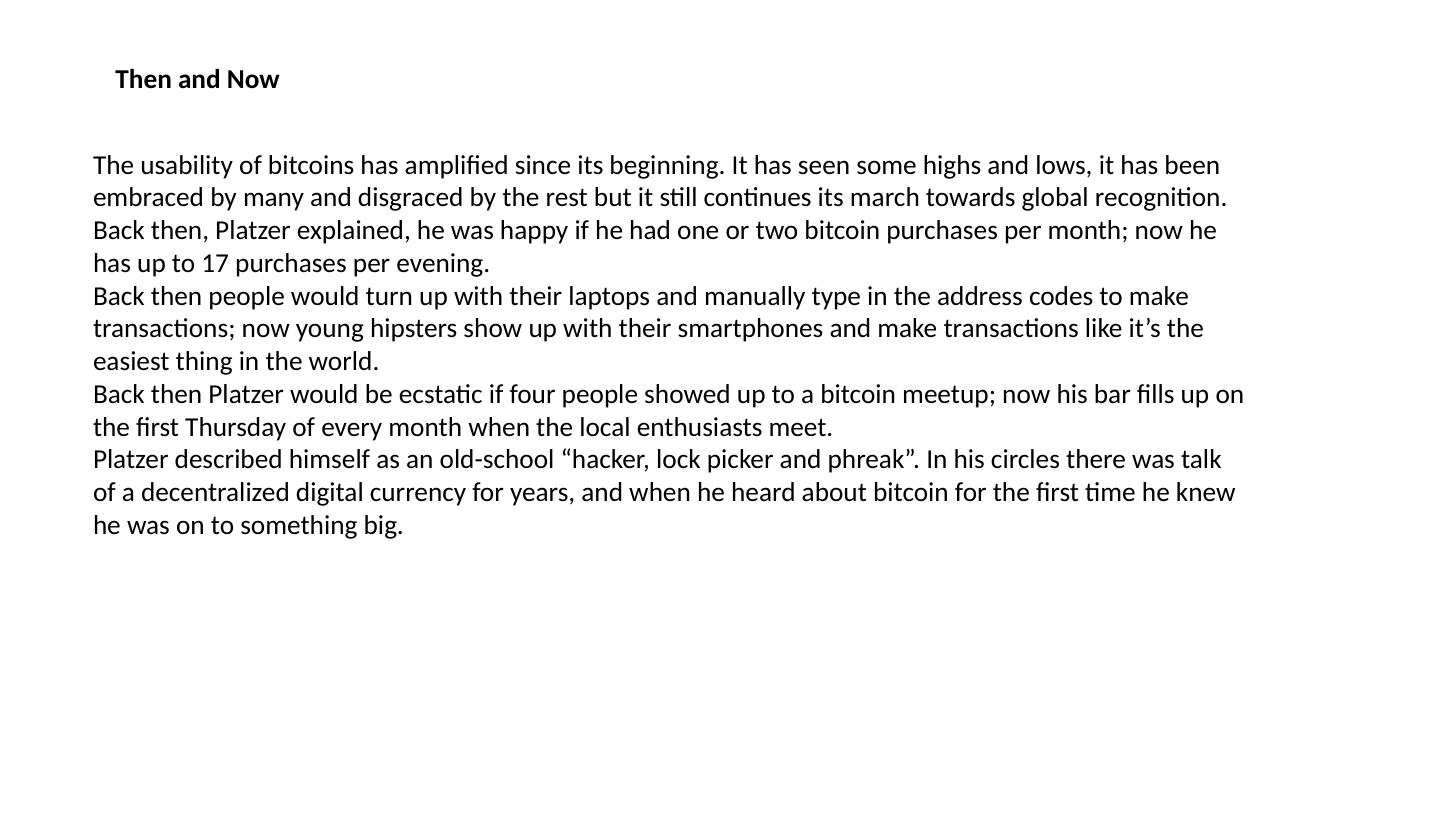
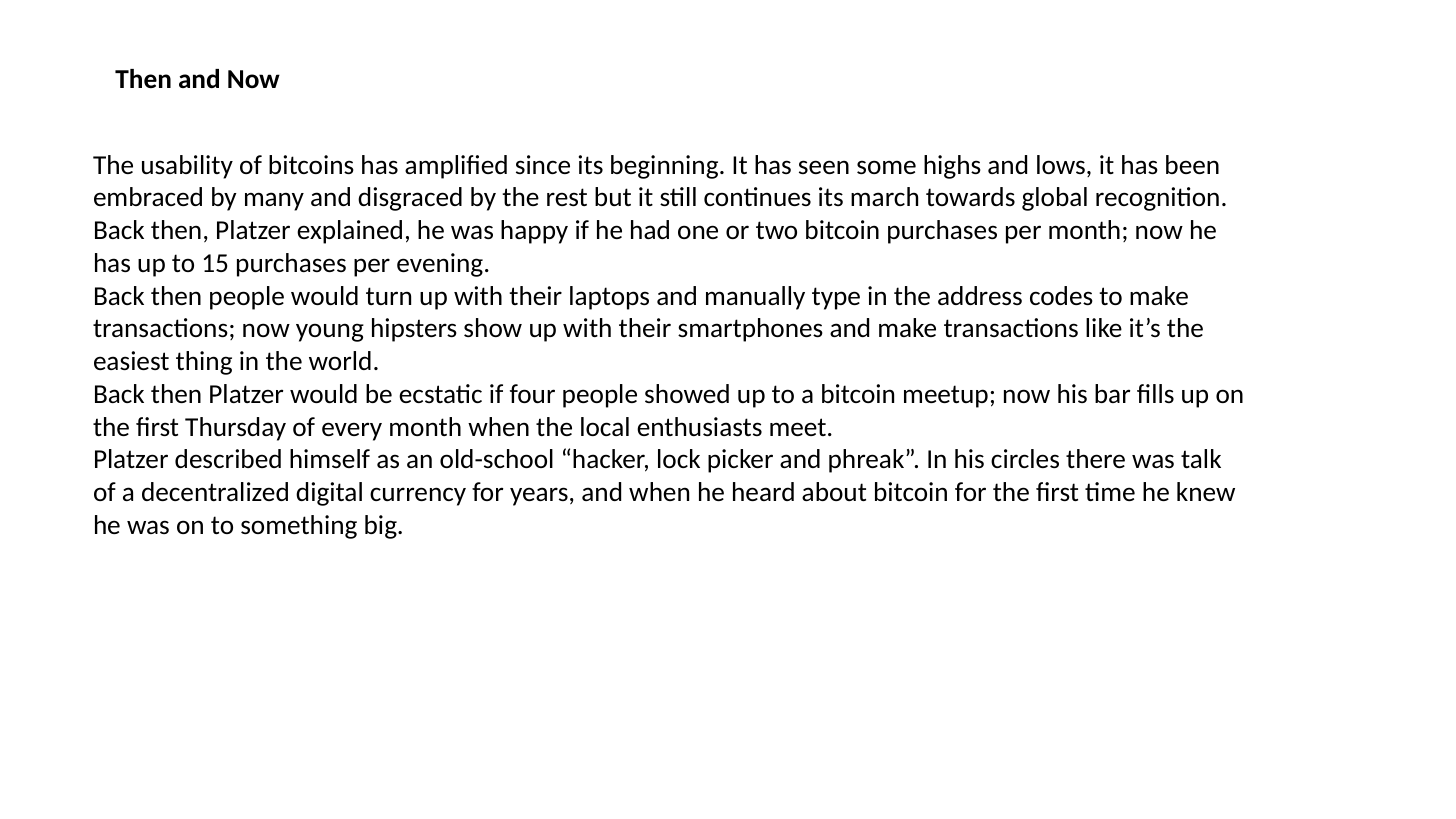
17: 17 -> 15
